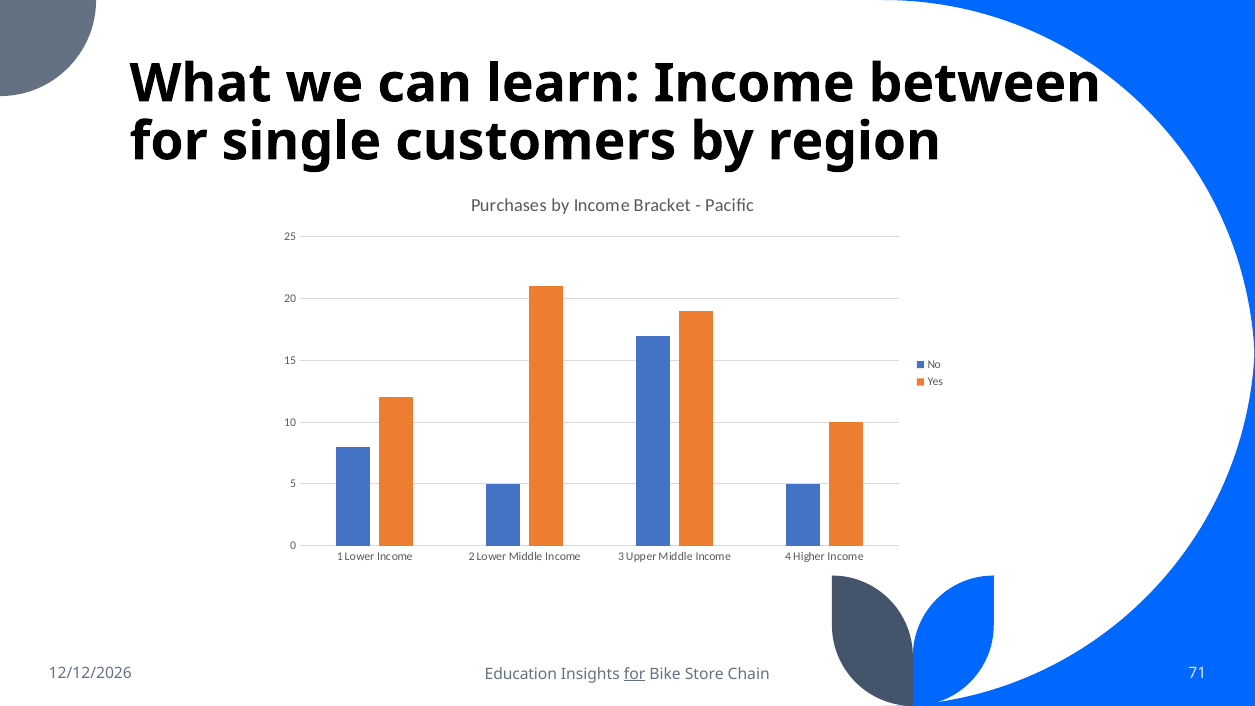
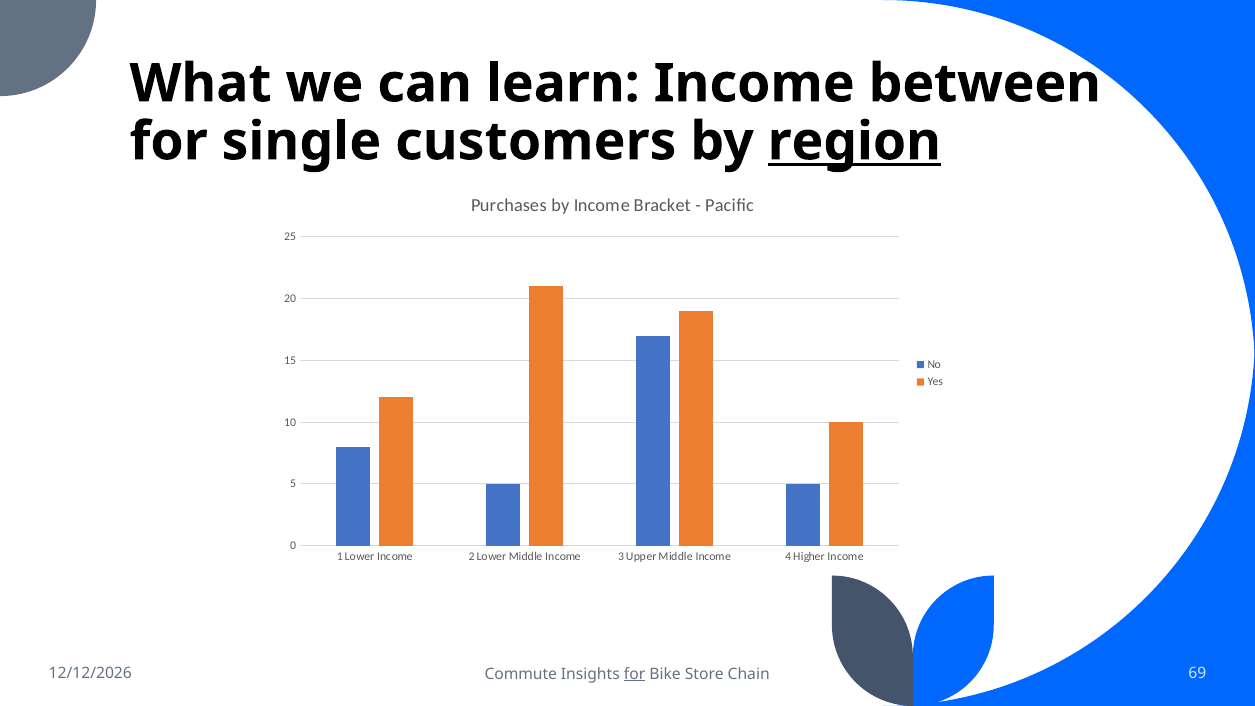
region underline: none -> present
Education: Education -> Commute
71: 71 -> 69
